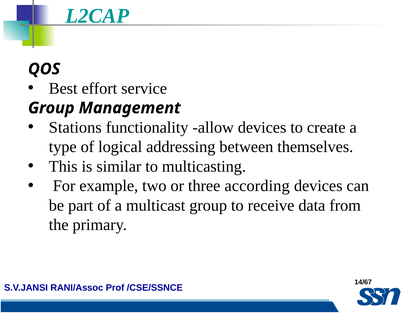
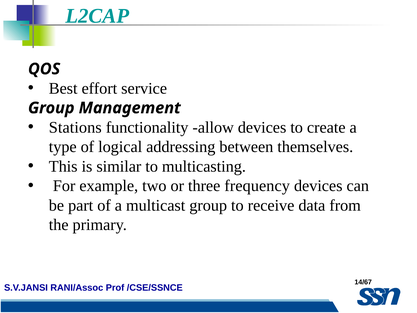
according: according -> frequency
